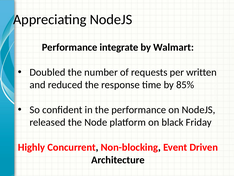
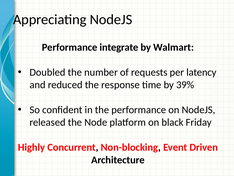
written: written -> latency
85%: 85% -> 39%
